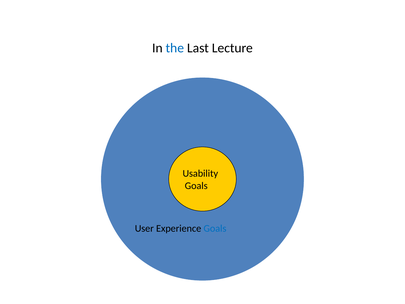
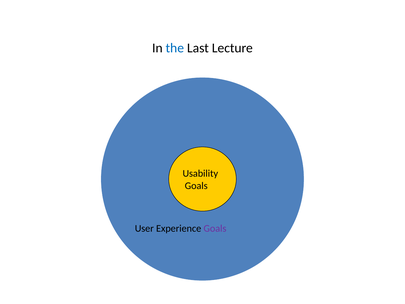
Goals at (215, 228) colour: blue -> purple
